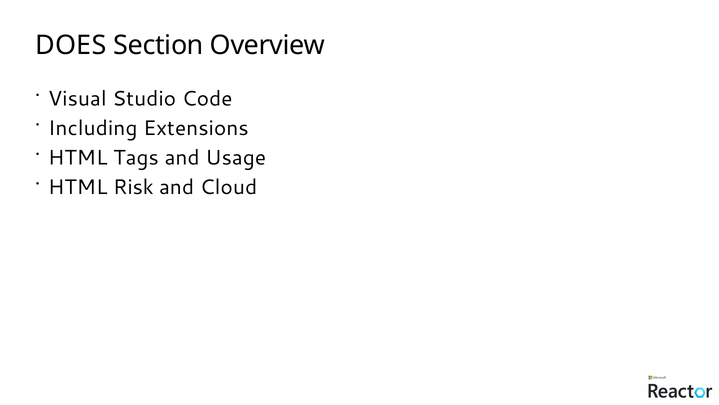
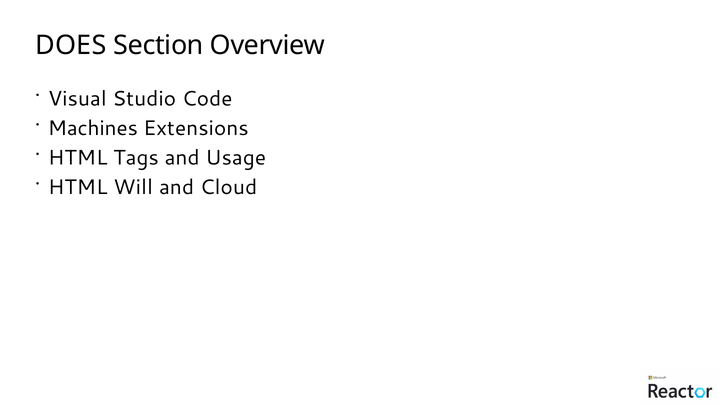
Including: Including -> Machines
Risk: Risk -> Will
